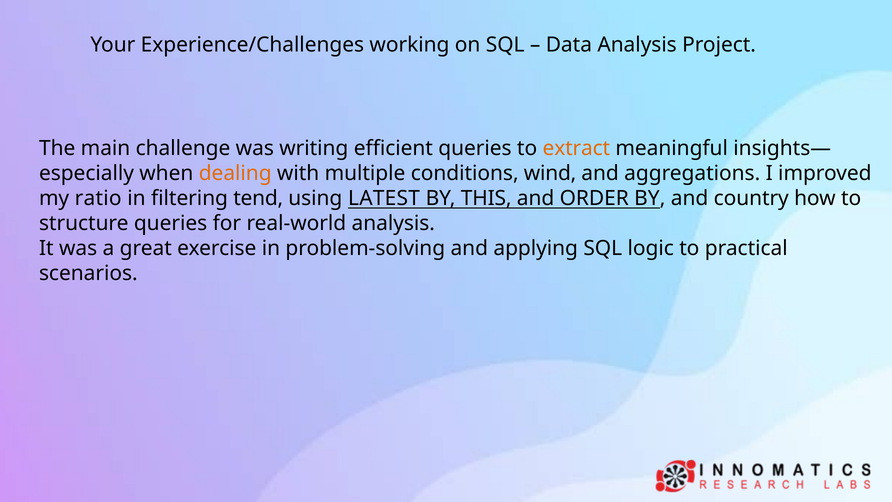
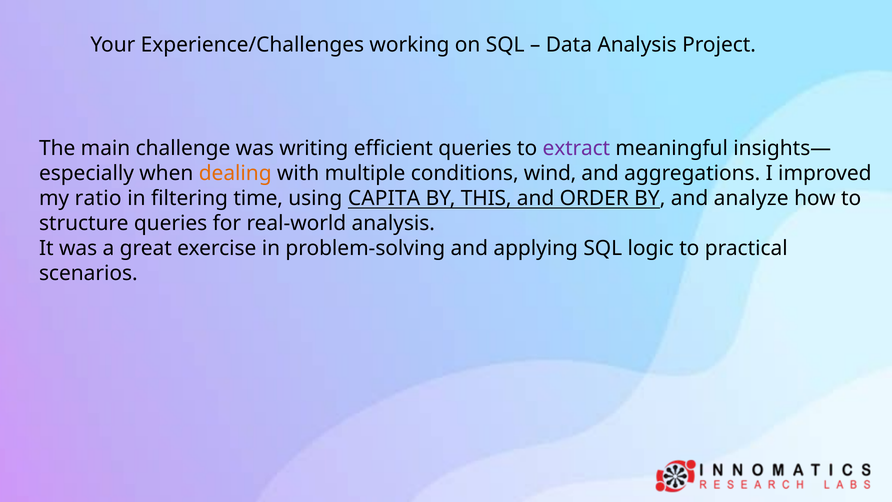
extract colour: orange -> purple
tend: tend -> time
LATEST: LATEST -> CAPITA
country: country -> analyze
